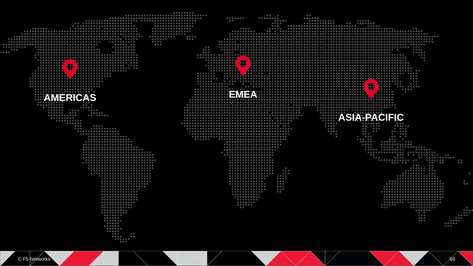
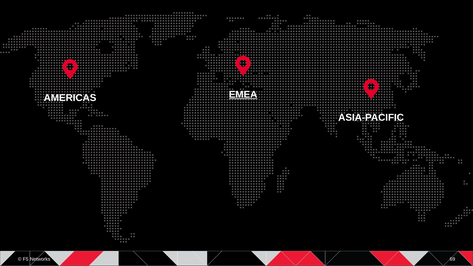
EMEA underline: none -> present
